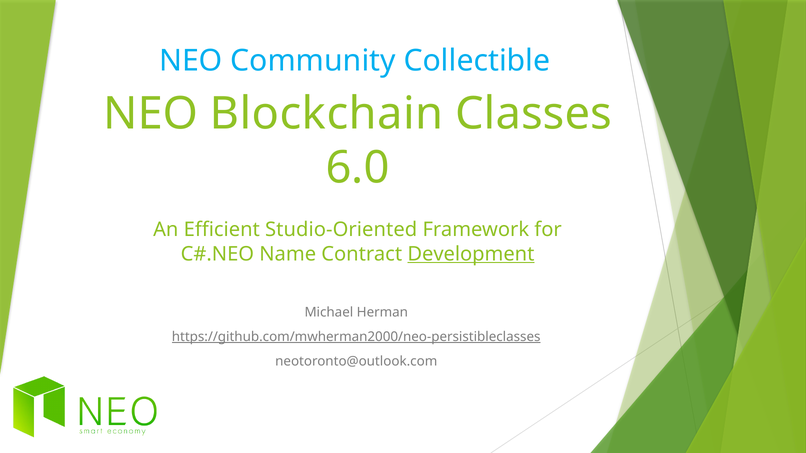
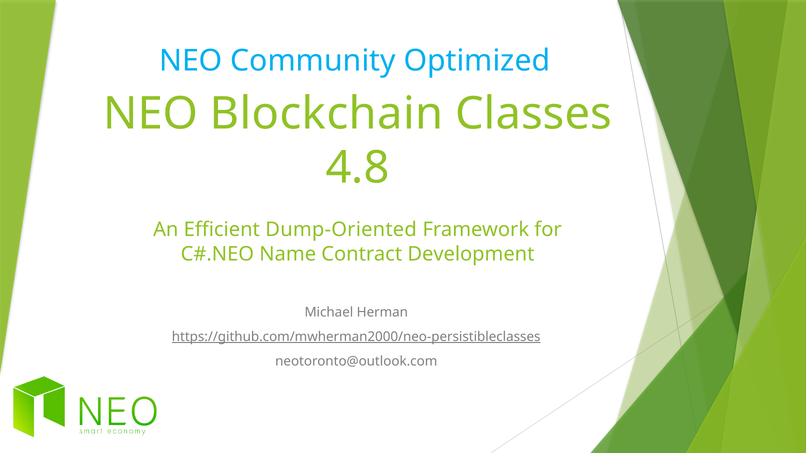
Collectible: Collectible -> Optimized
6.0: 6.0 -> 4.8
Studio-Oriented: Studio-Oriented -> Dump-Oriented
Development underline: present -> none
